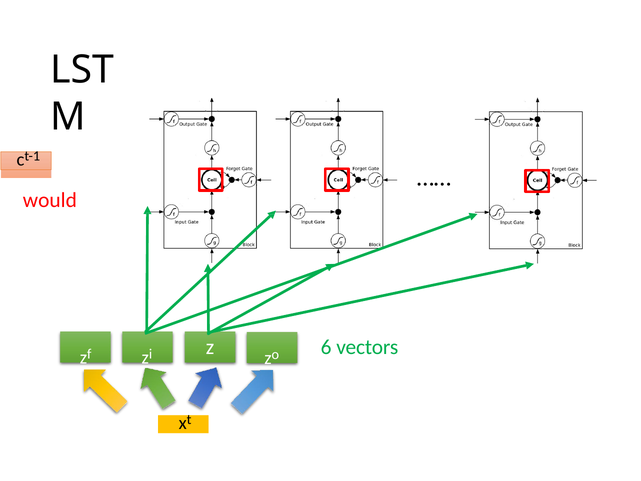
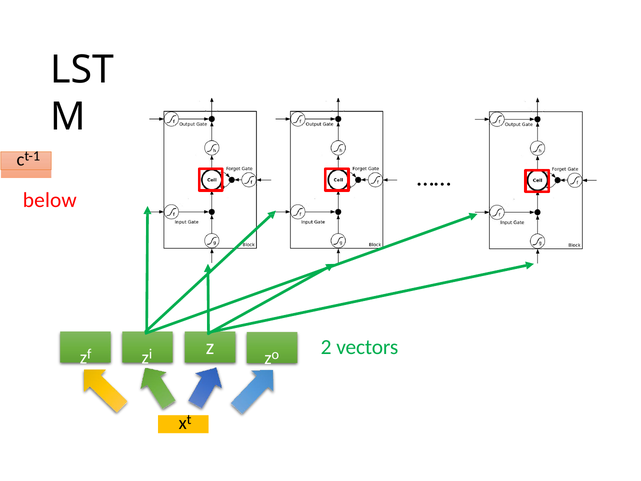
would: would -> below
6: 6 -> 2
